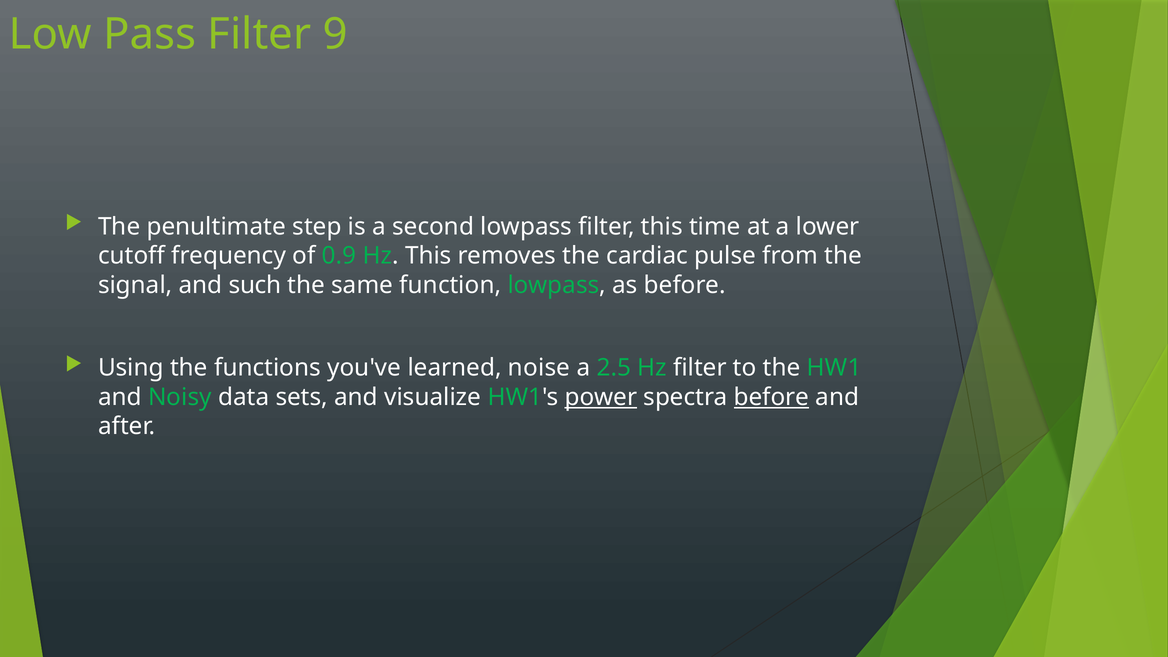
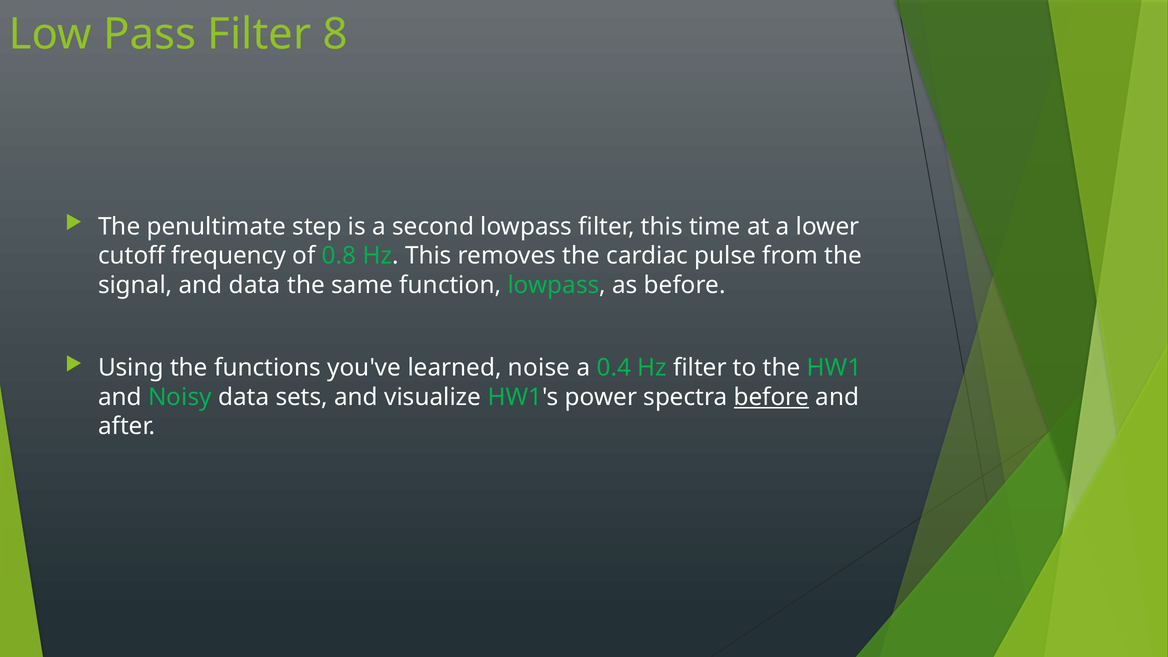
9: 9 -> 8
0.9: 0.9 -> 0.8
and such: such -> data
2.5: 2.5 -> 0.4
power underline: present -> none
